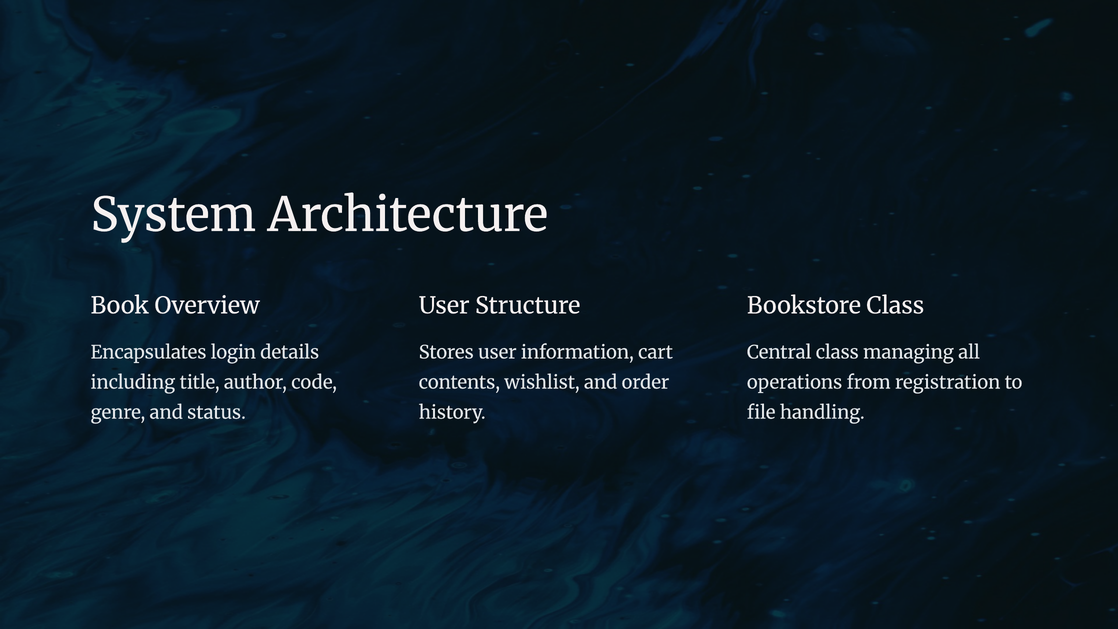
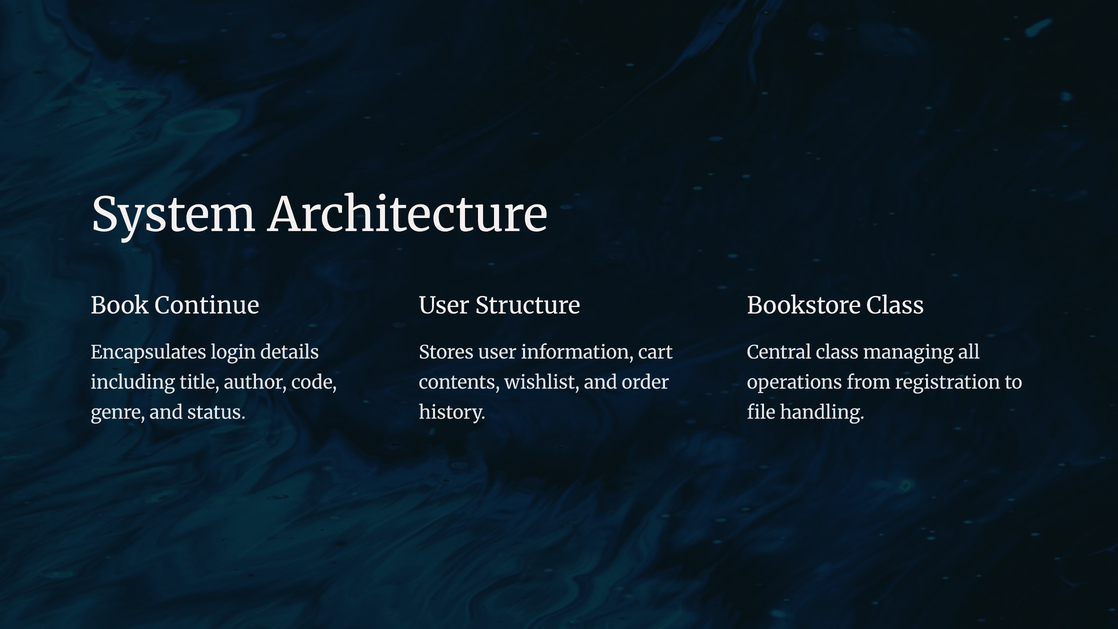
Overview: Overview -> Continue
